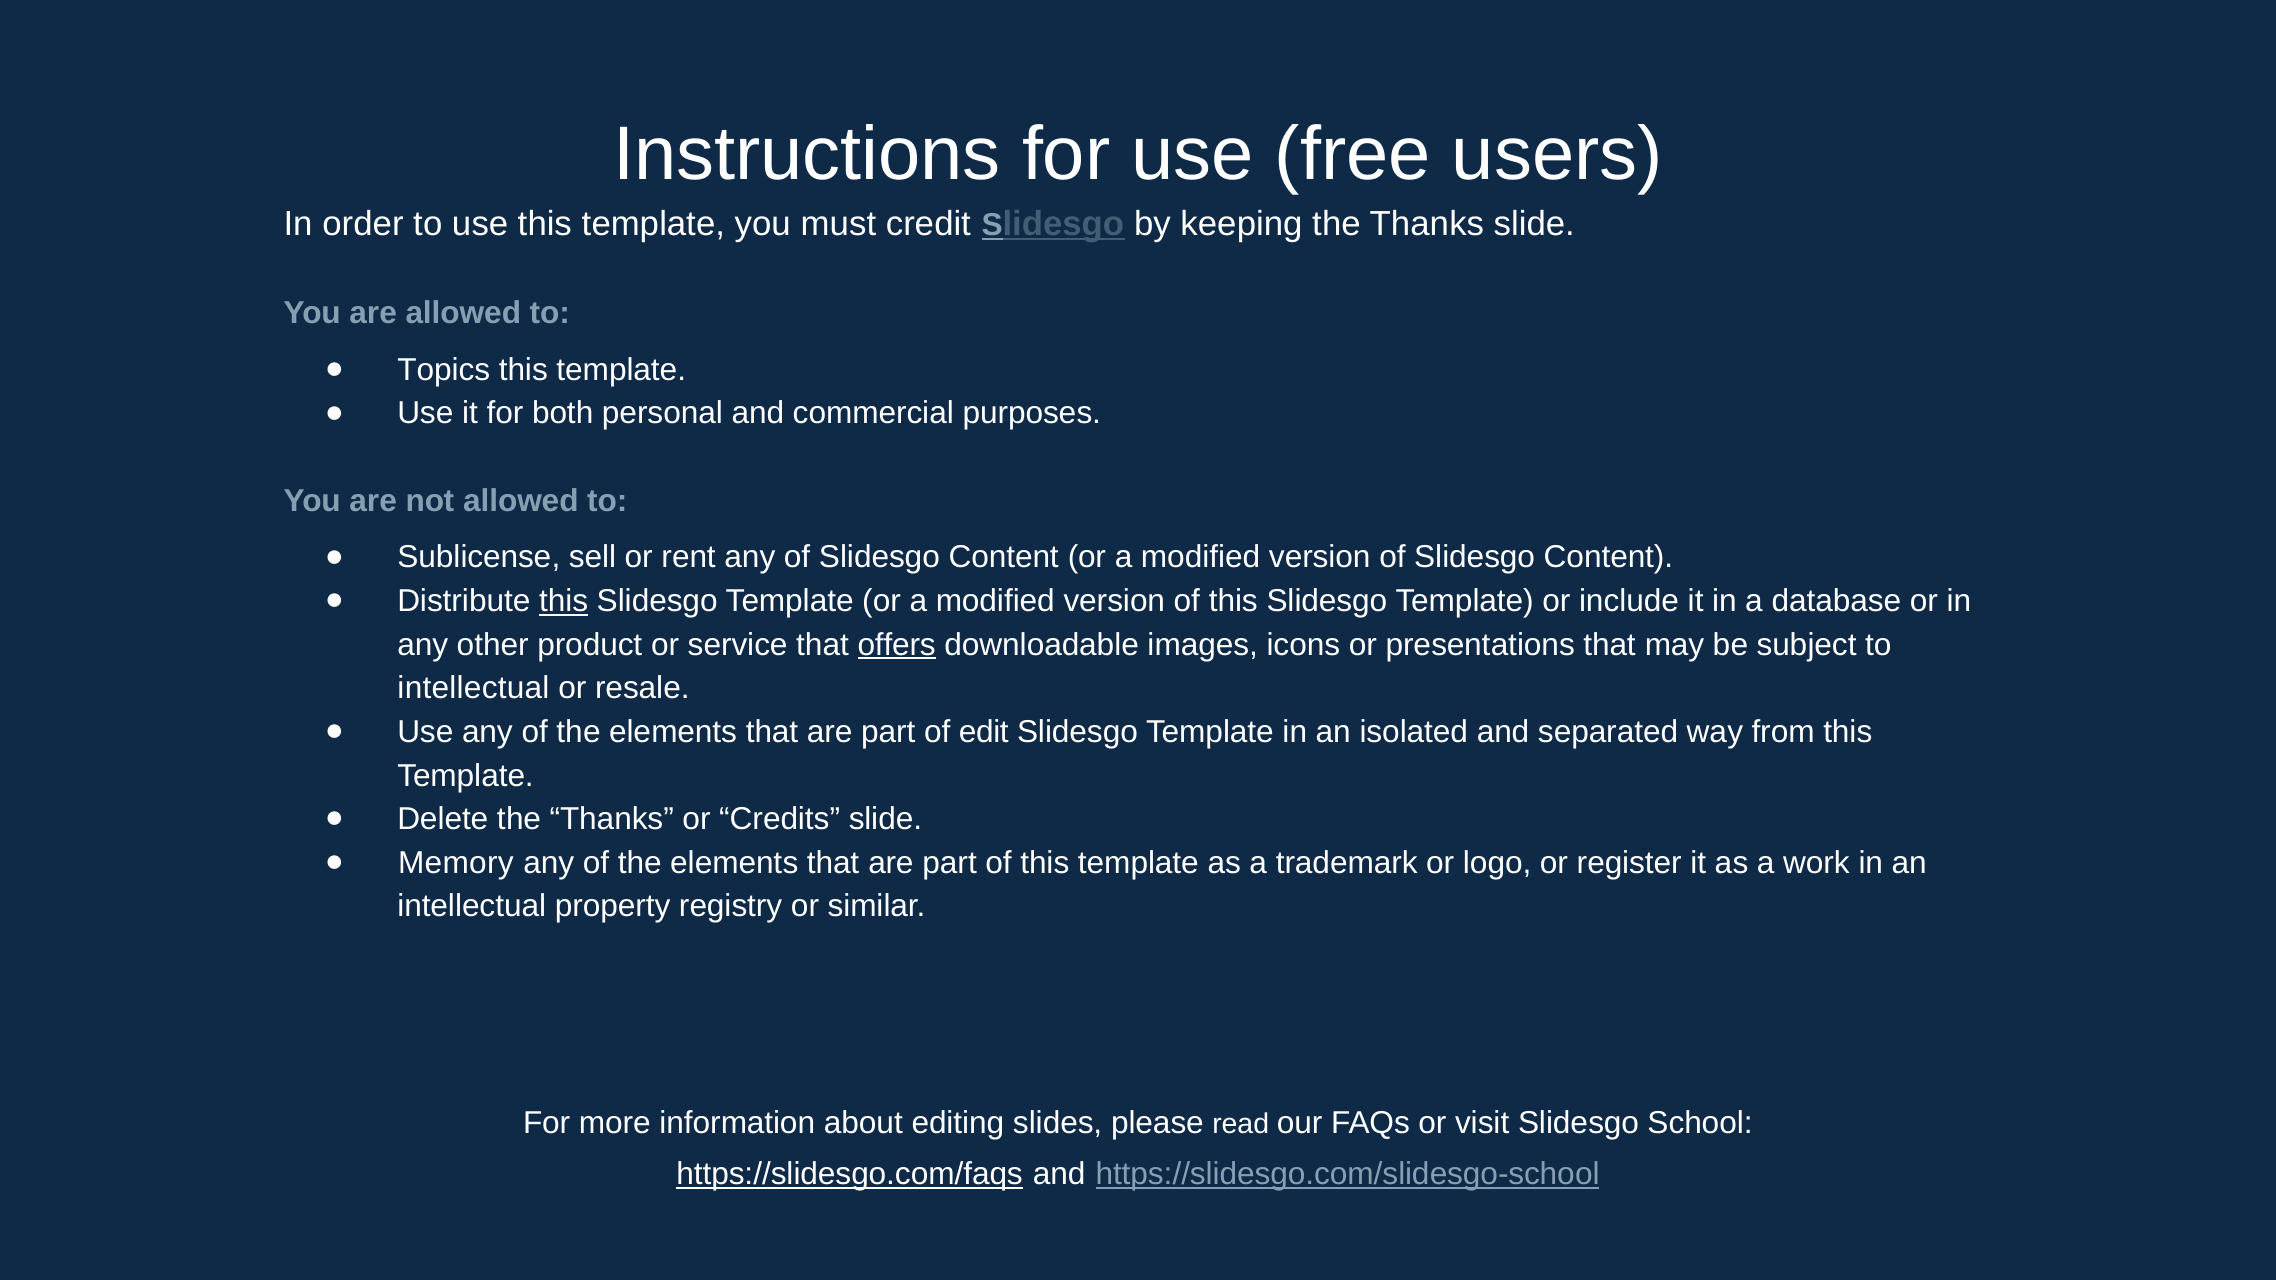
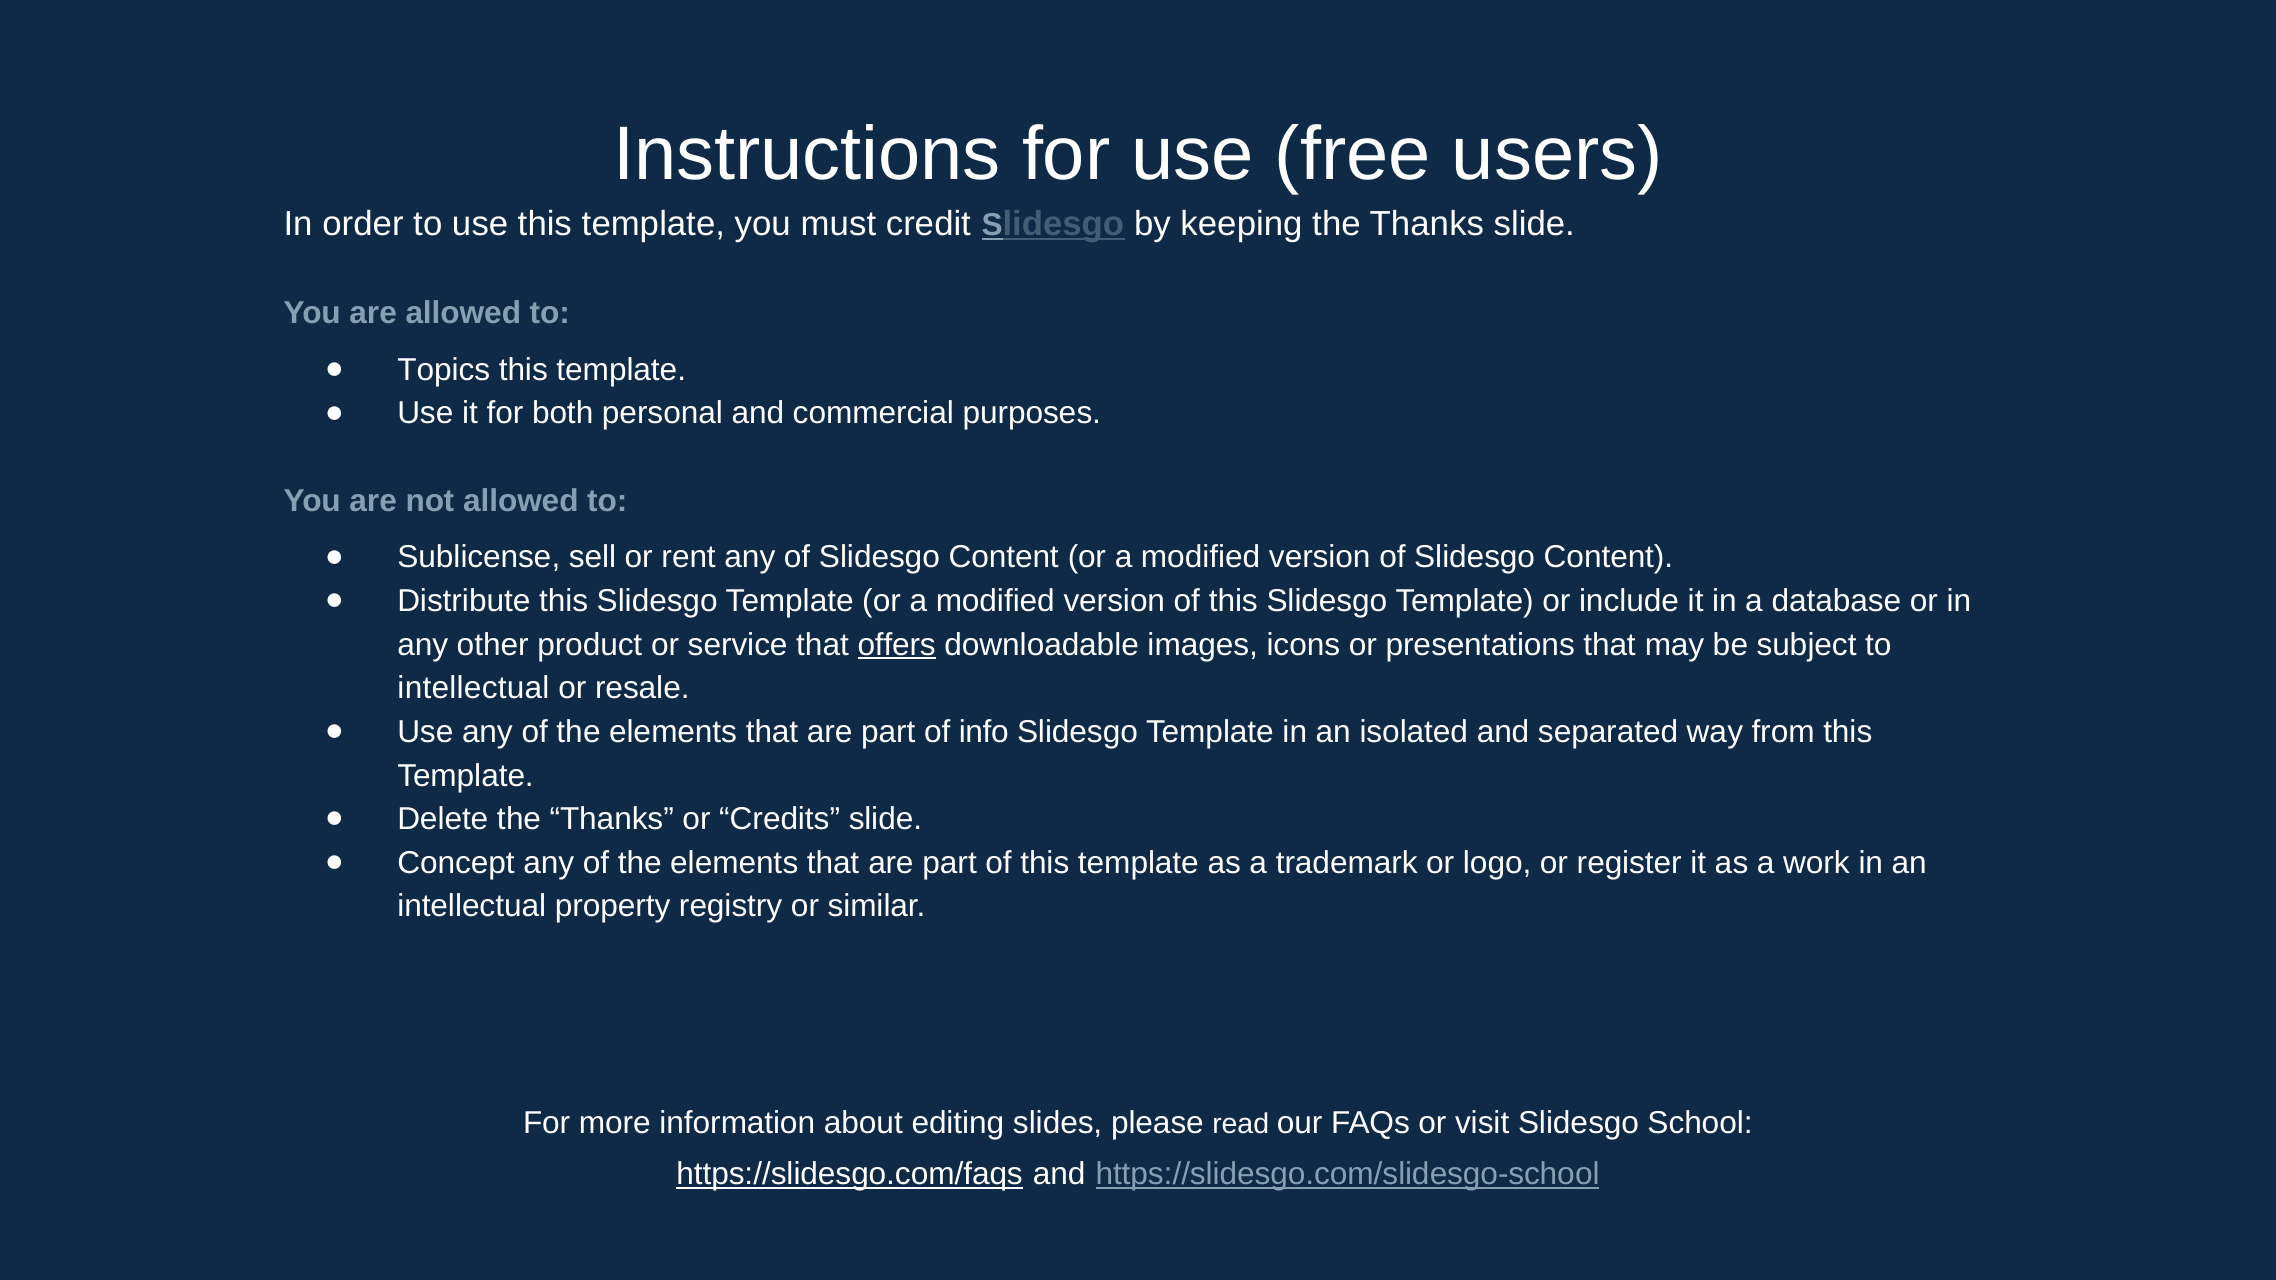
this at (564, 601) underline: present -> none
edit: edit -> info
Memory: Memory -> Concept
